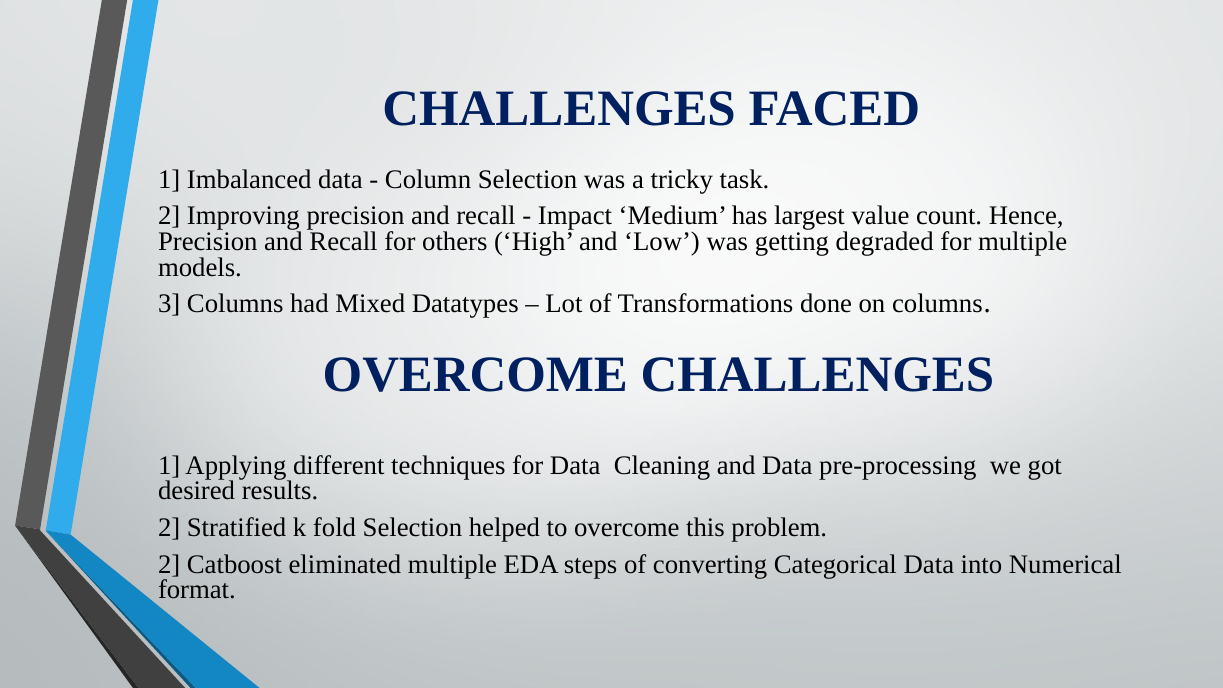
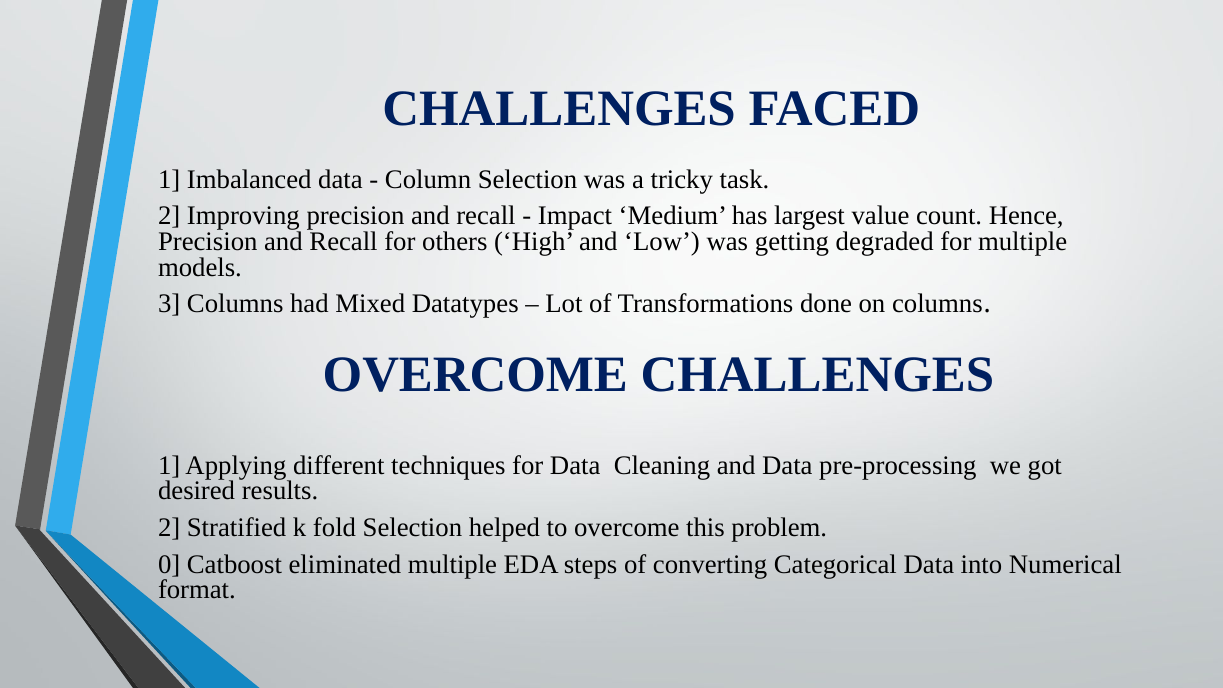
2 at (169, 564): 2 -> 0
